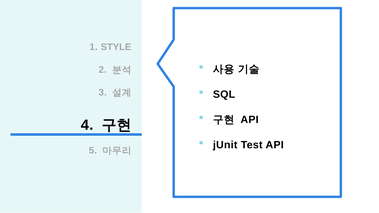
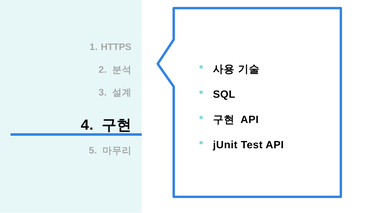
STYLE: STYLE -> HTTPS
